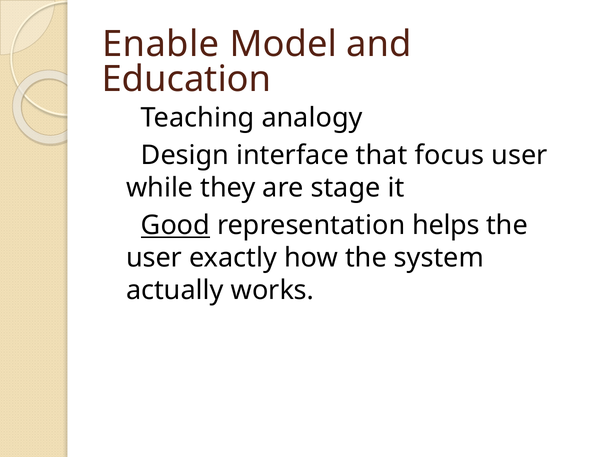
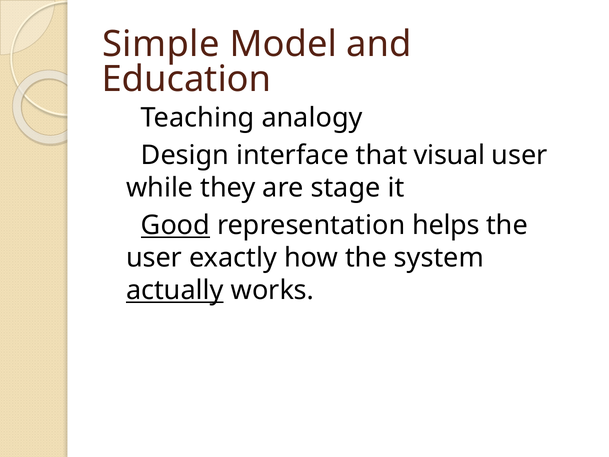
Enable: Enable -> Simple
focus: focus -> visual
actually underline: none -> present
